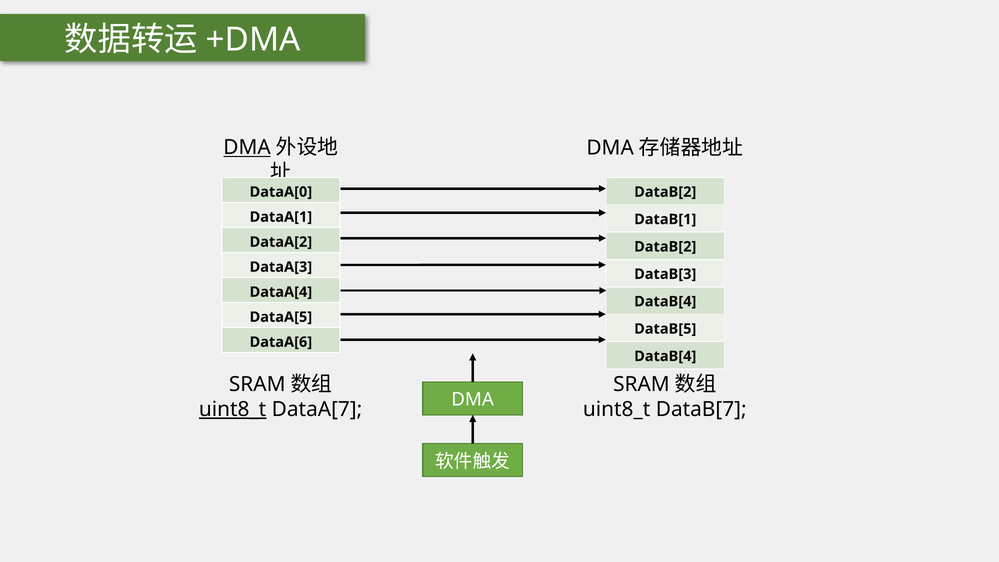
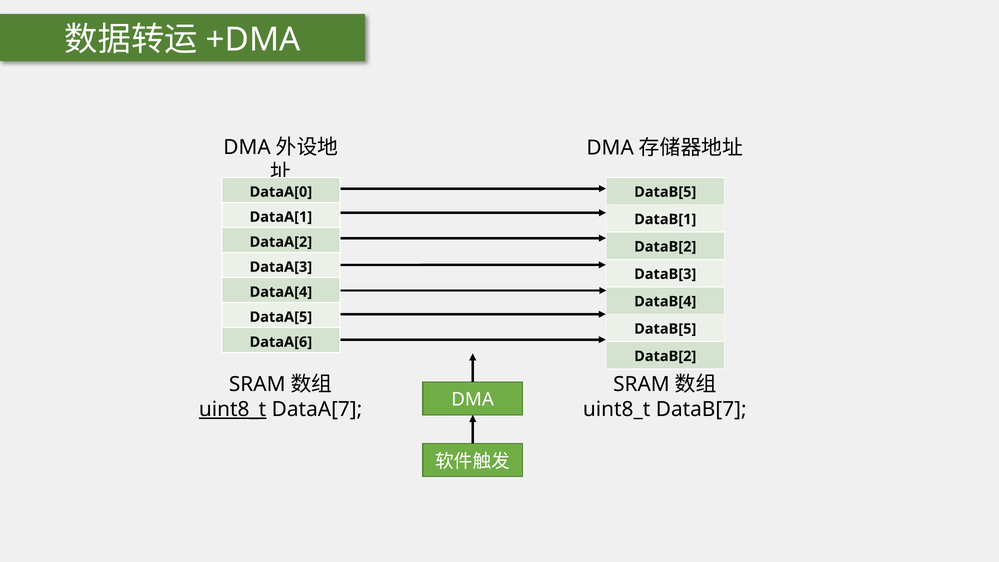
DMA at (247, 147) underline: present -> none
DataB[2 at (665, 192): DataB[2 -> DataB[5
DataB[4 at (665, 356): DataB[4 -> DataB[2
